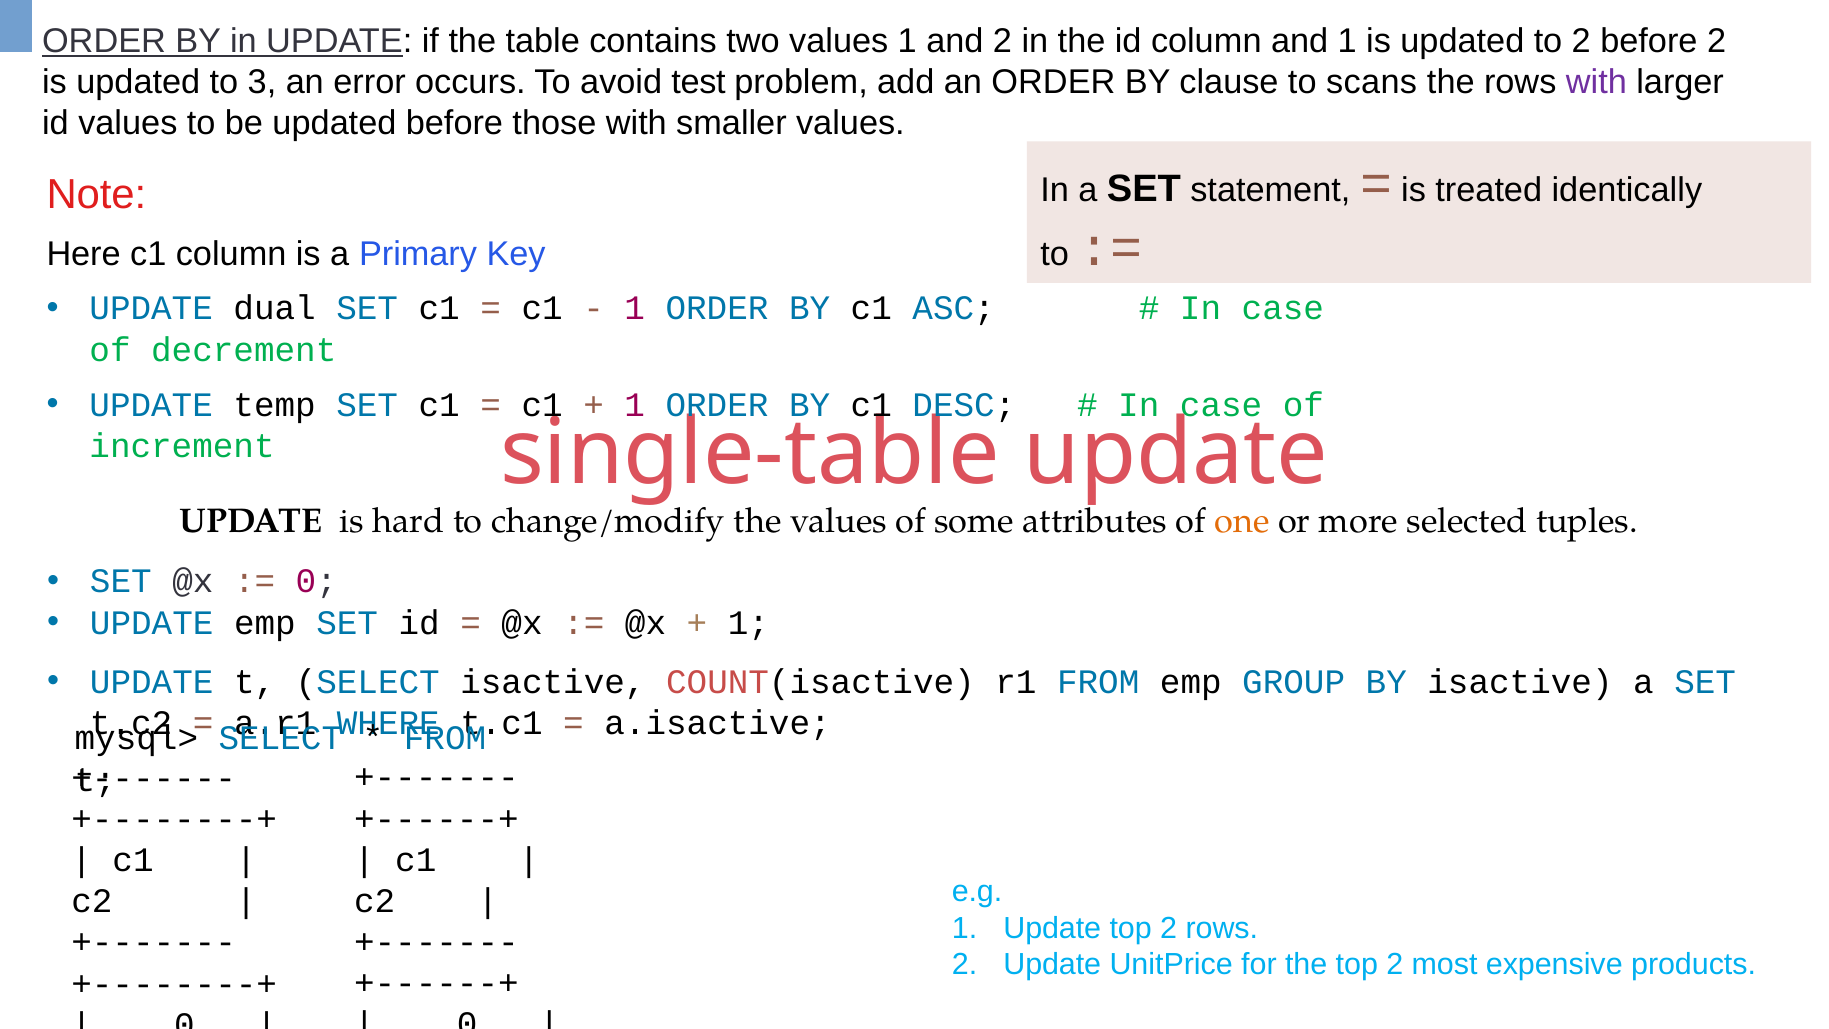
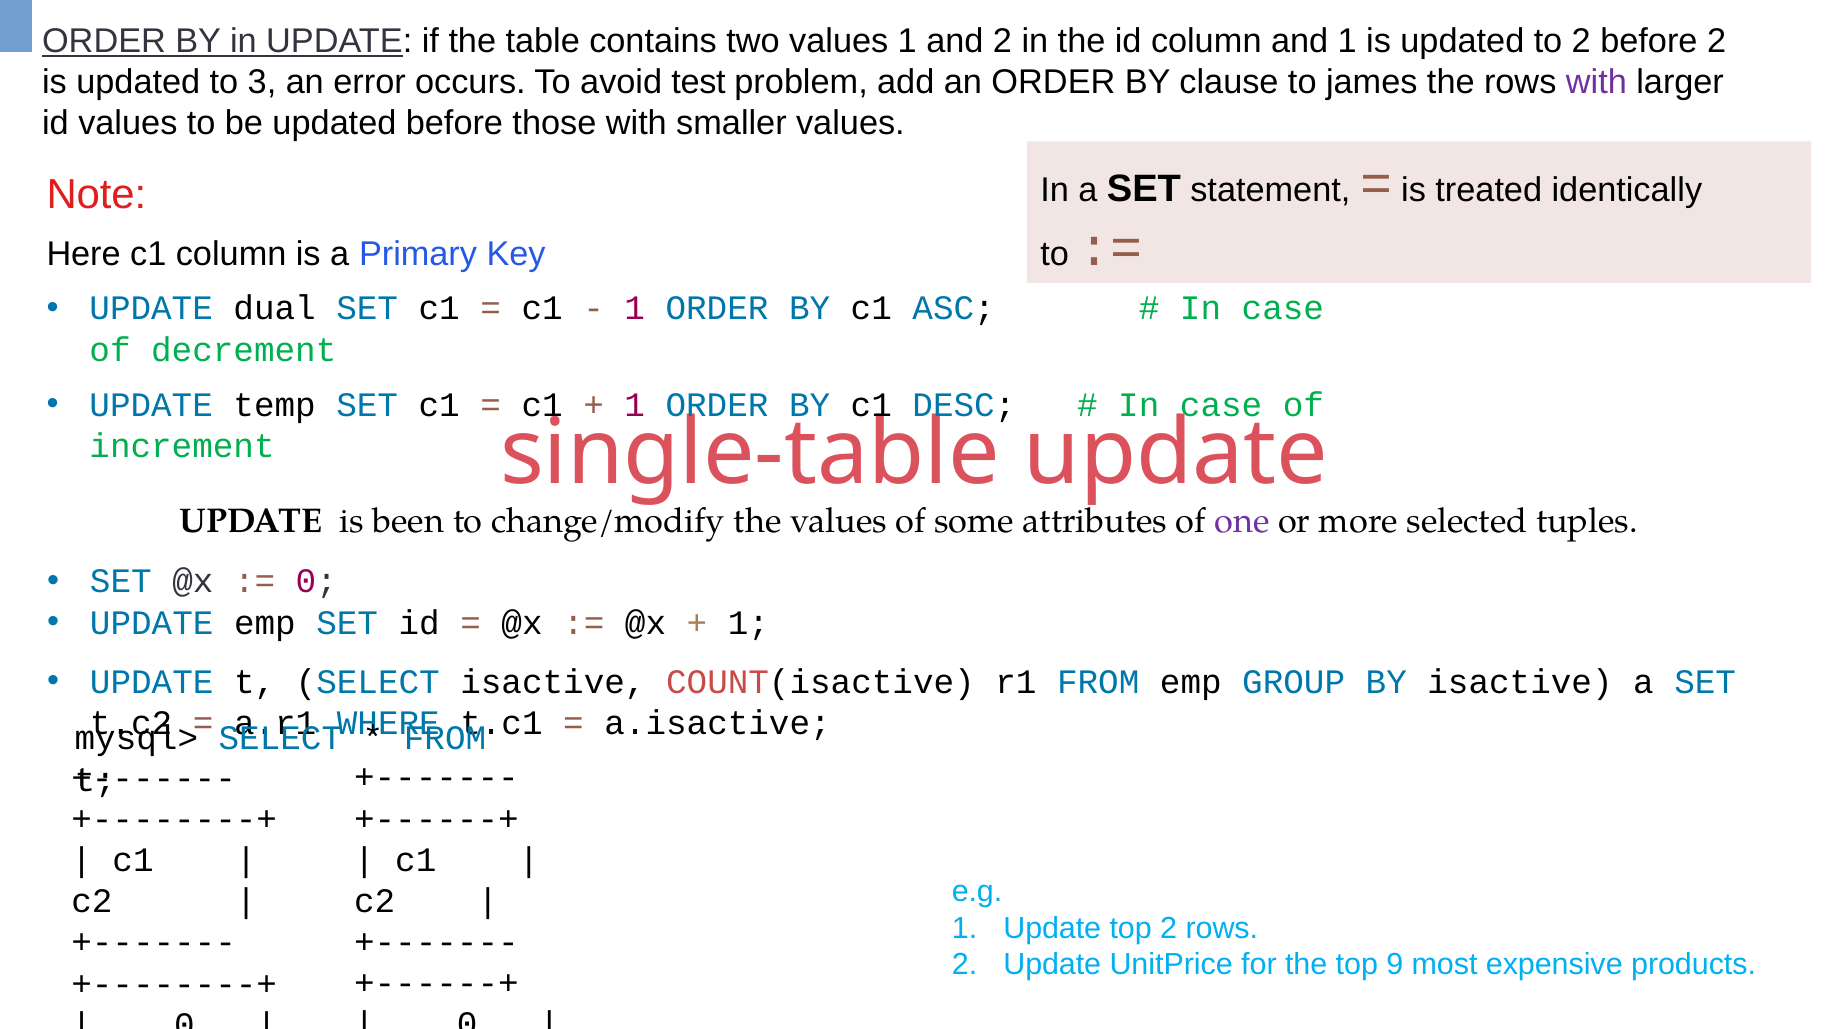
scans: scans -> james
hard: hard -> been
one colour: orange -> purple
the top 2: 2 -> 9
